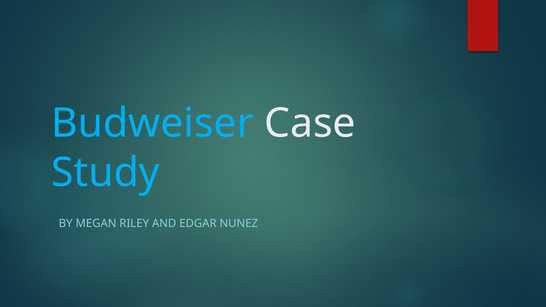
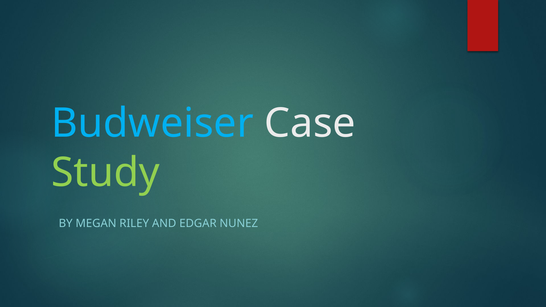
Study colour: light blue -> light green
